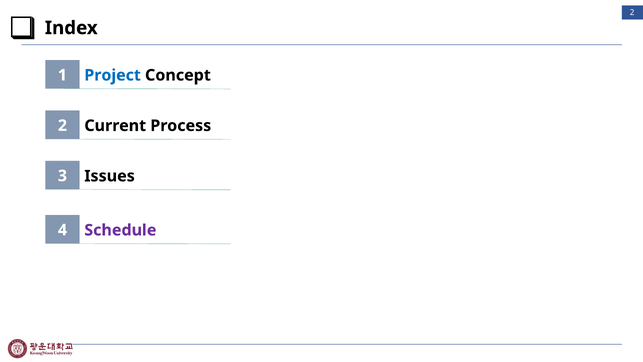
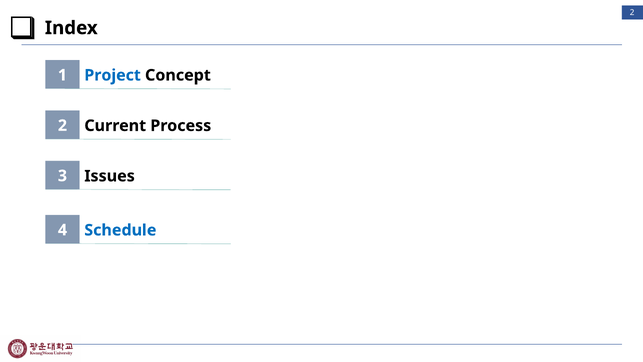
Schedule colour: purple -> blue
